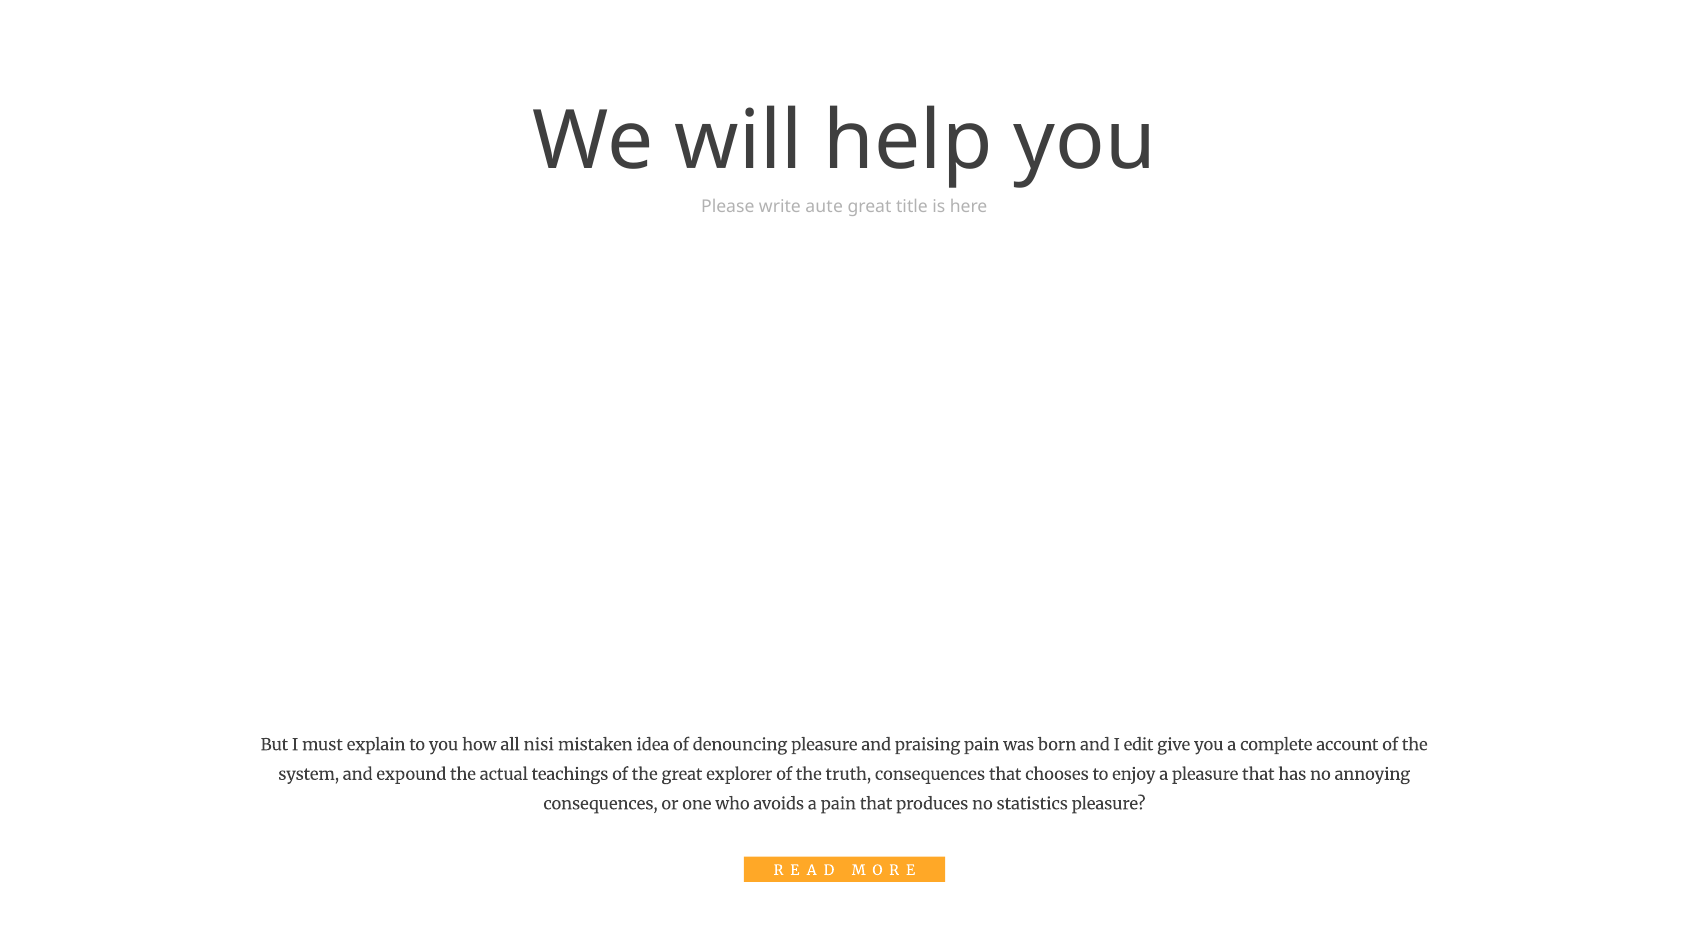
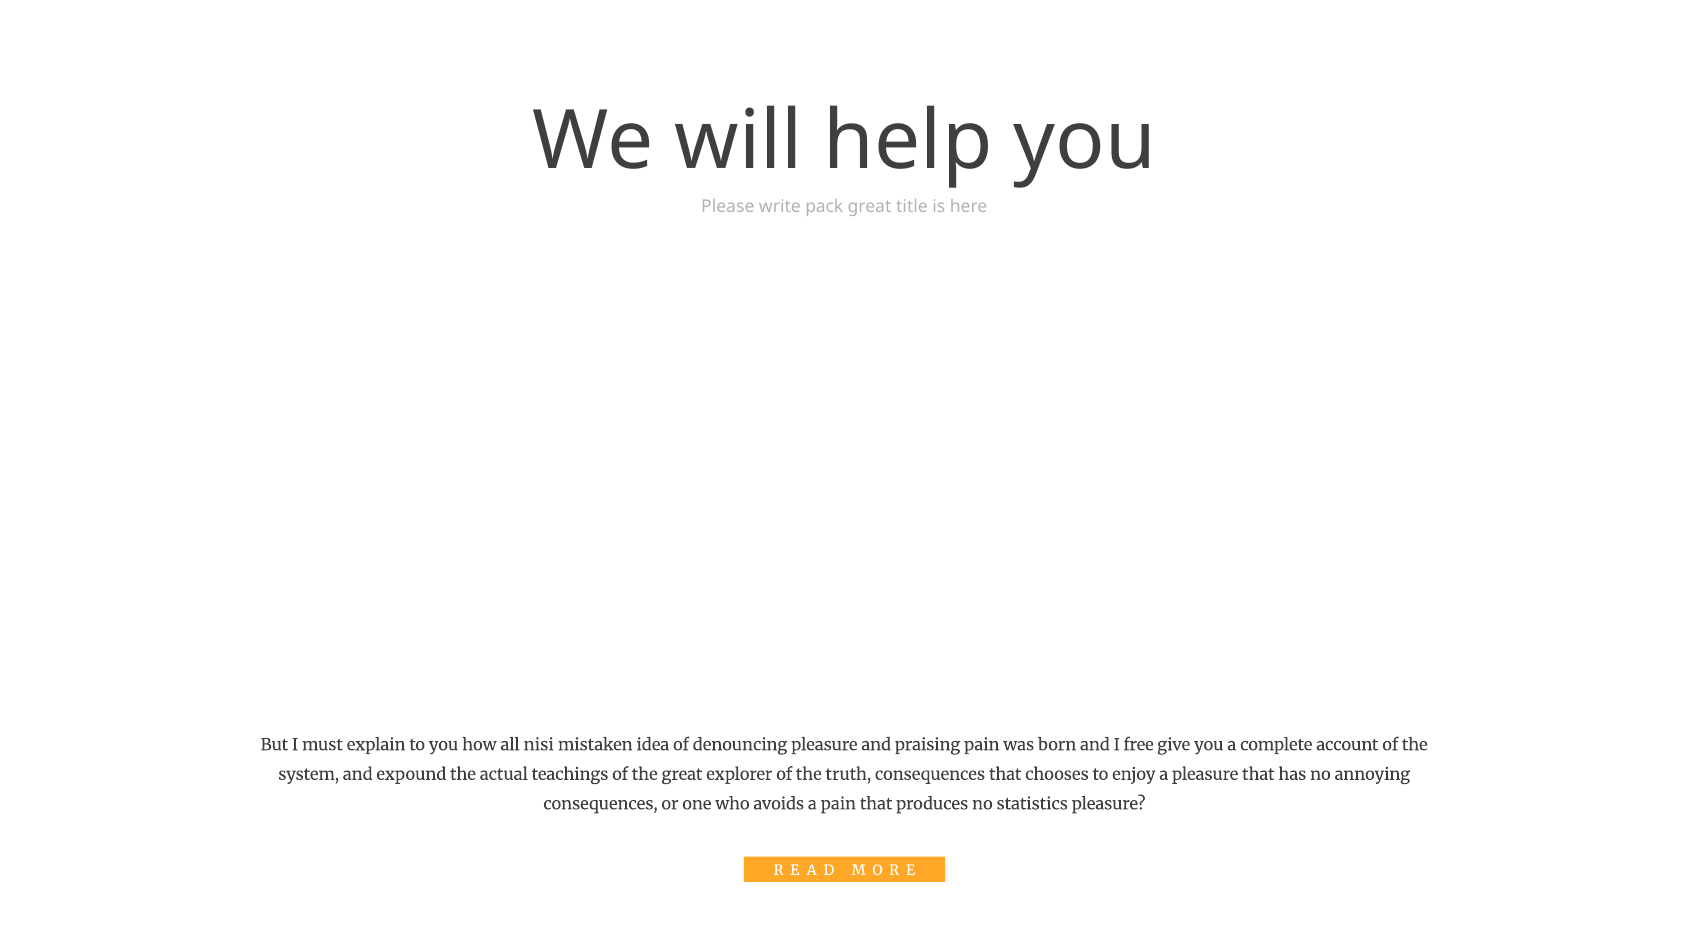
aute: aute -> pack
edit: edit -> free
